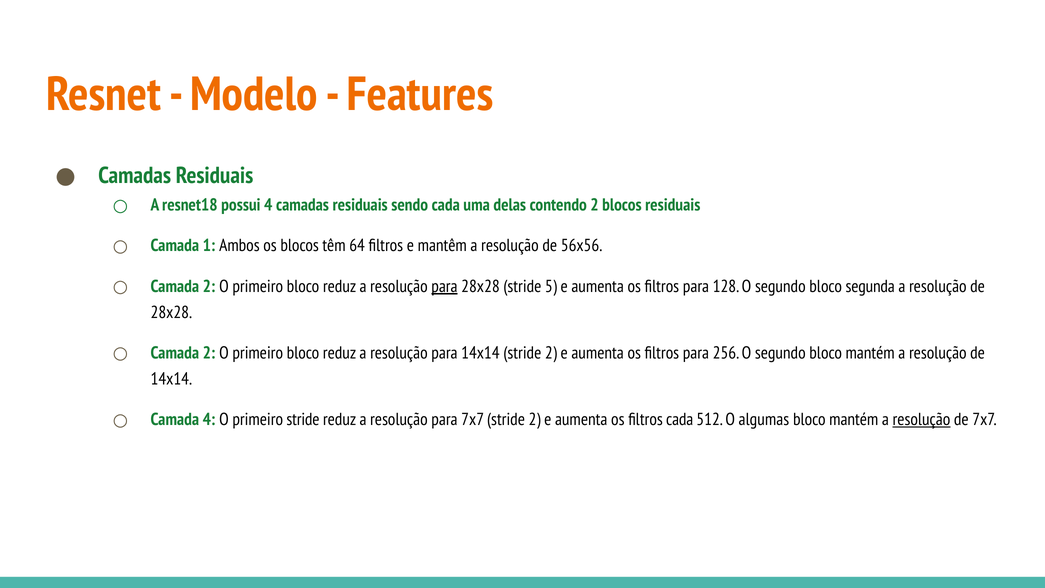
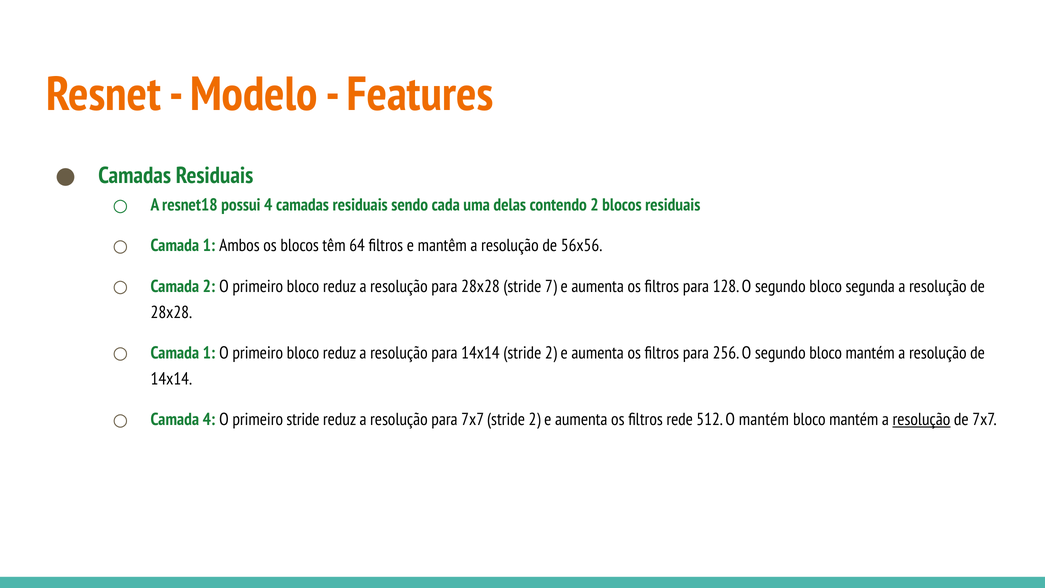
para at (444, 286) underline: present -> none
5: 5 -> 7
2 at (209, 353): 2 -> 1
filtros cada: cada -> rede
O algumas: algumas -> mantém
